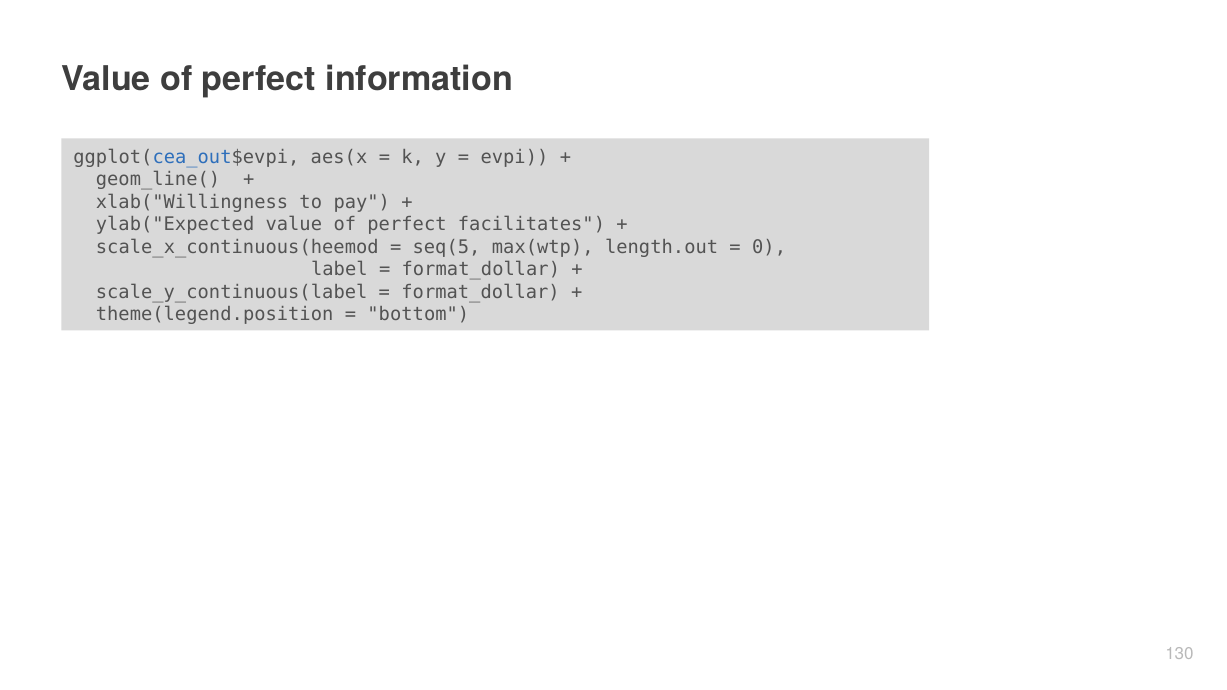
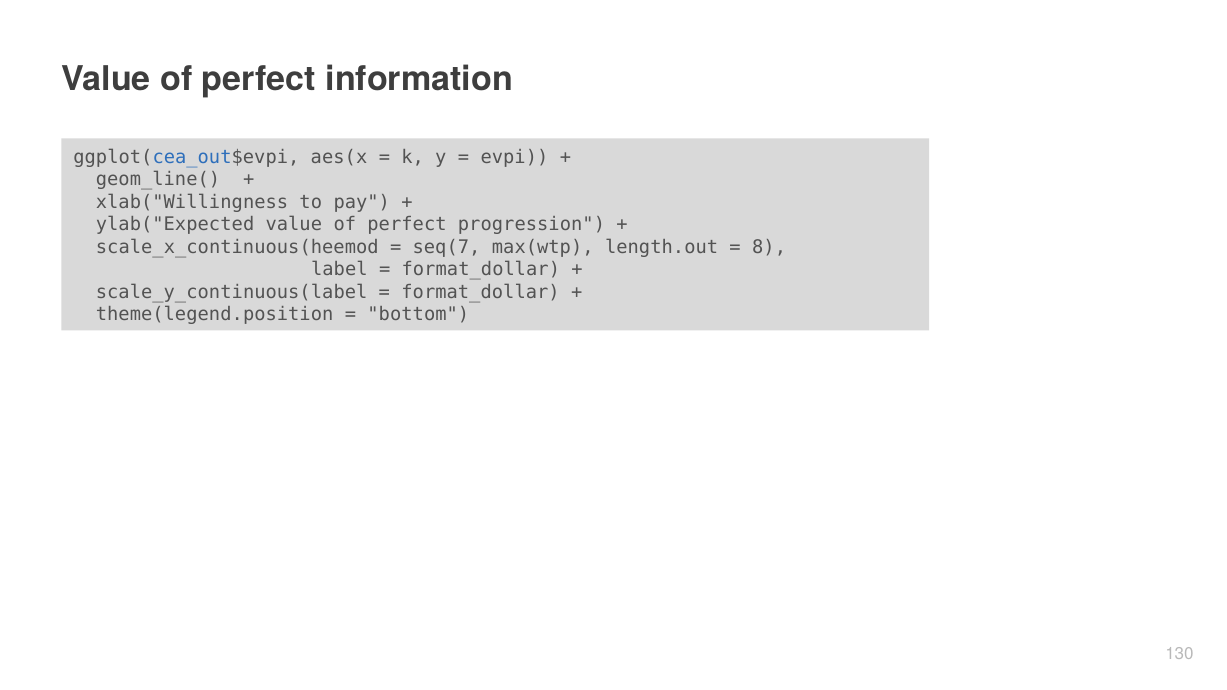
facilitates: facilitates -> progression
seq(5: seq(5 -> seq(7
0: 0 -> 8
